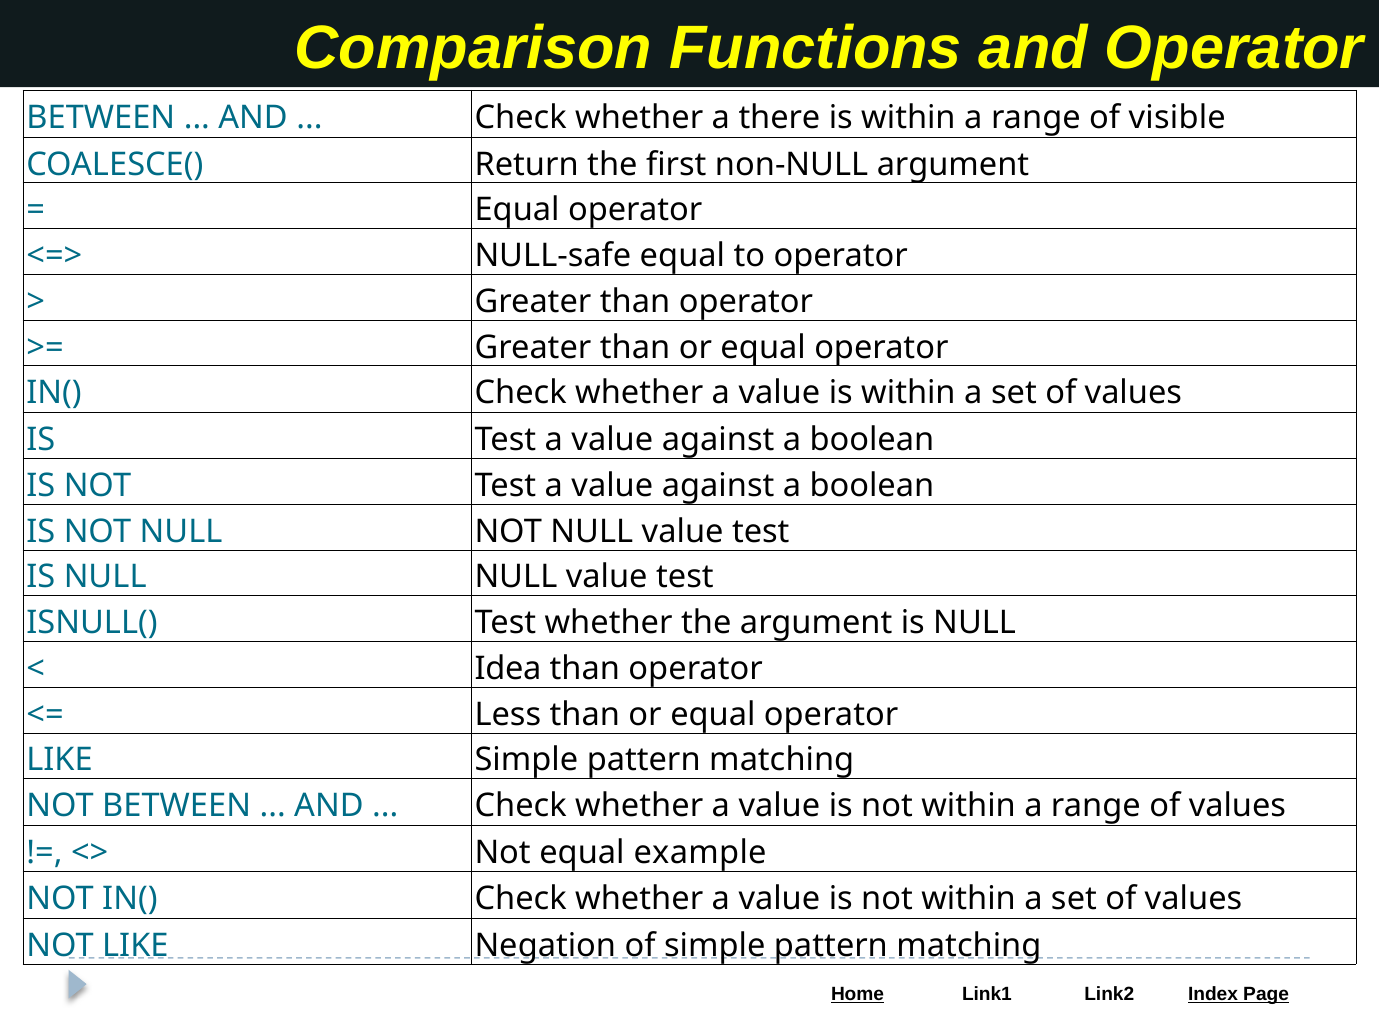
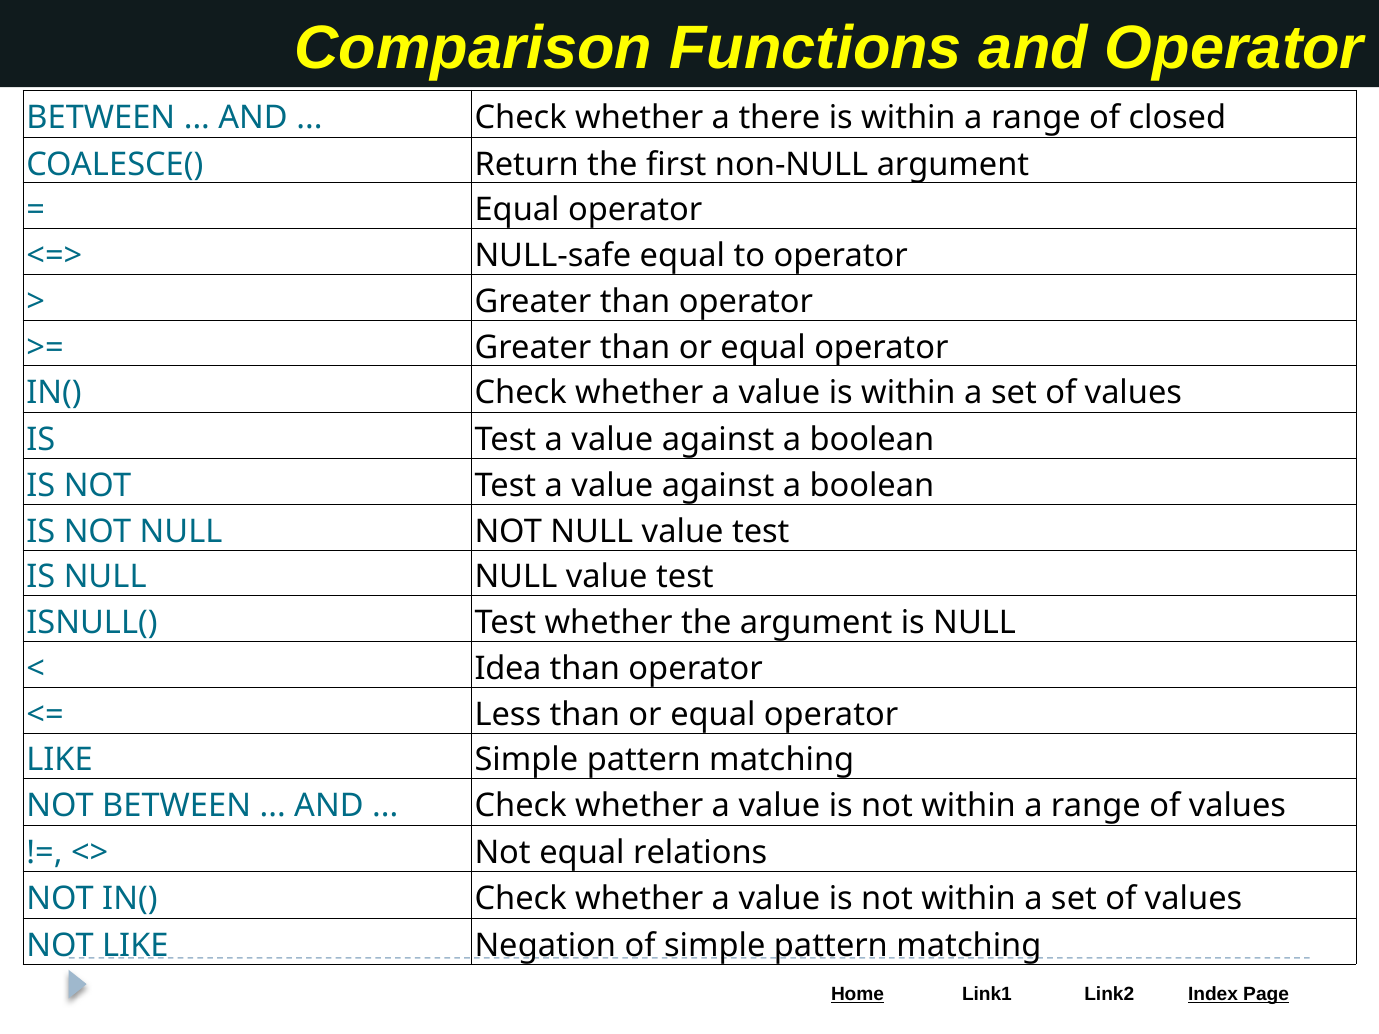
visible: visible -> closed
example: example -> relations
